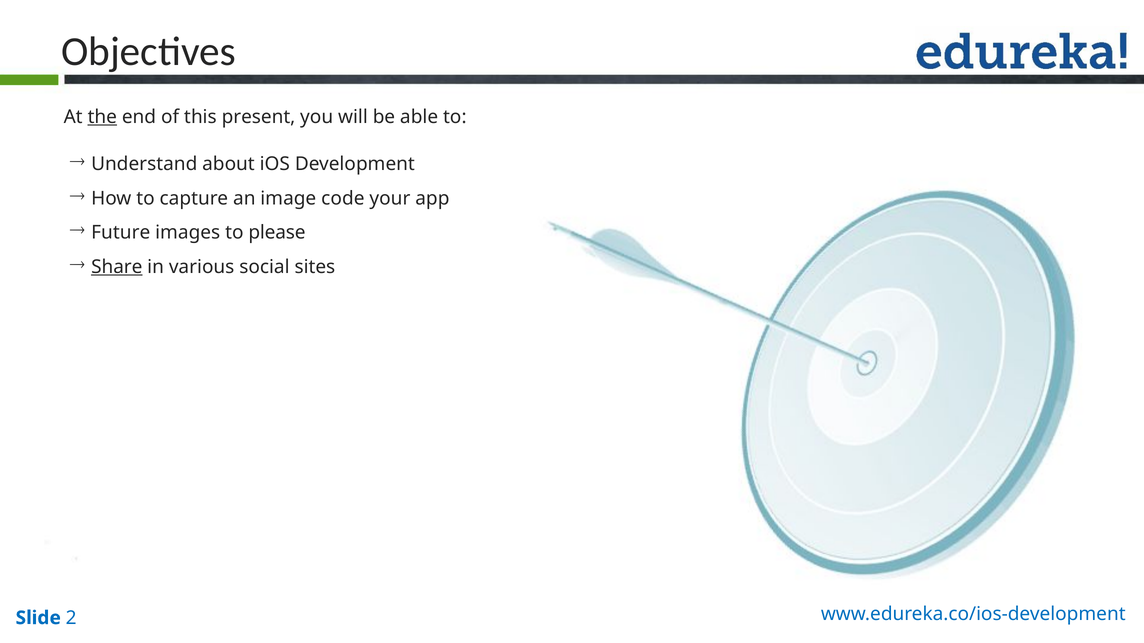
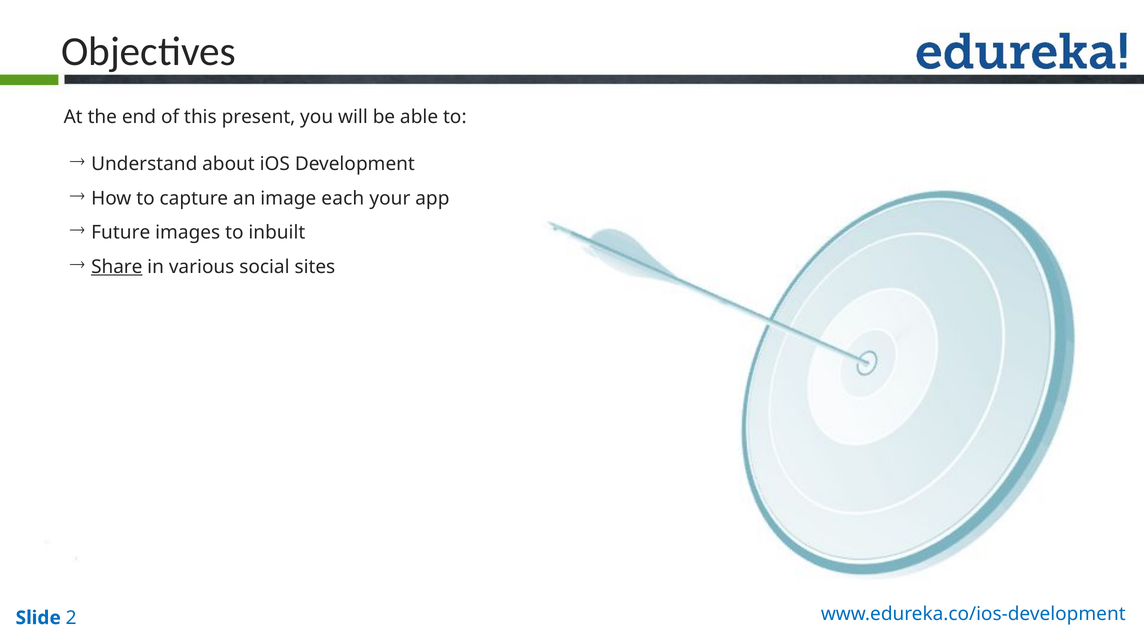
the underline: present -> none
code: code -> each
please: please -> inbuilt
